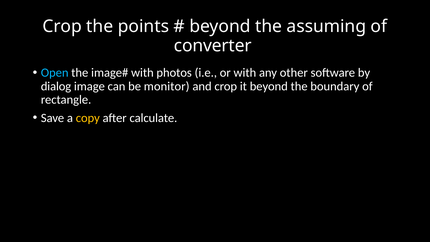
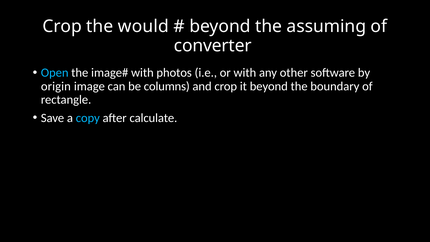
points: points -> would
dialog: dialog -> origin
monitor: monitor -> columns
copy colour: yellow -> light blue
